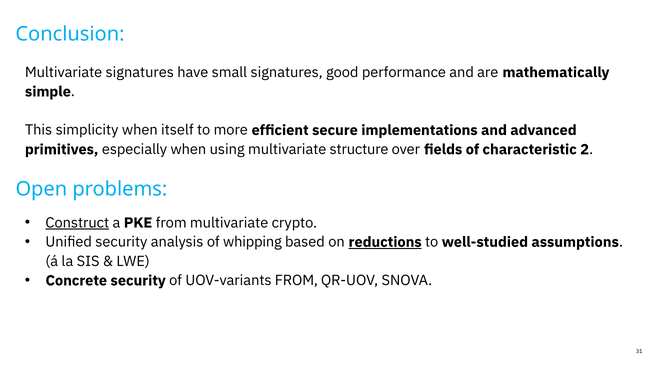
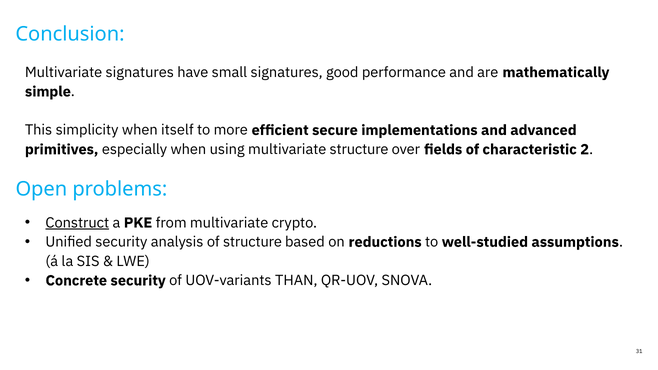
of whipping: whipping -> structure
reductions underline: present -> none
UOV-variants FROM: FROM -> THAN
